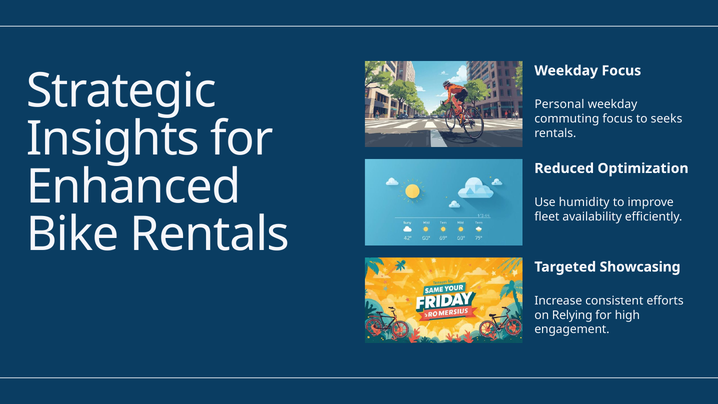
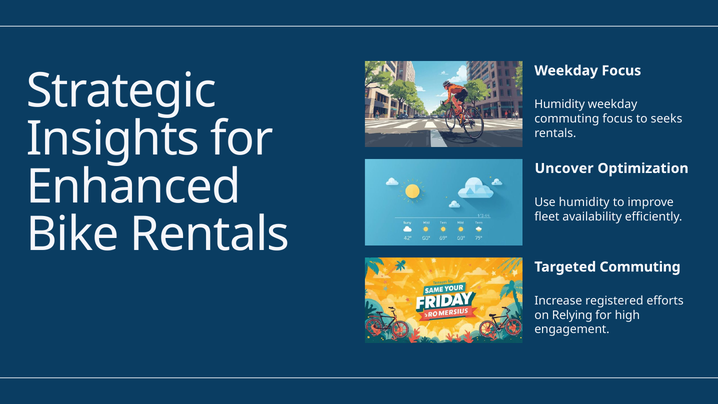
Personal at (559, 104): Personal -> Humidity
Reduced: Reduced -> Uncover
Targeted Showcasing: Showcasing -> Commuting
consistent: consistent -> registered
